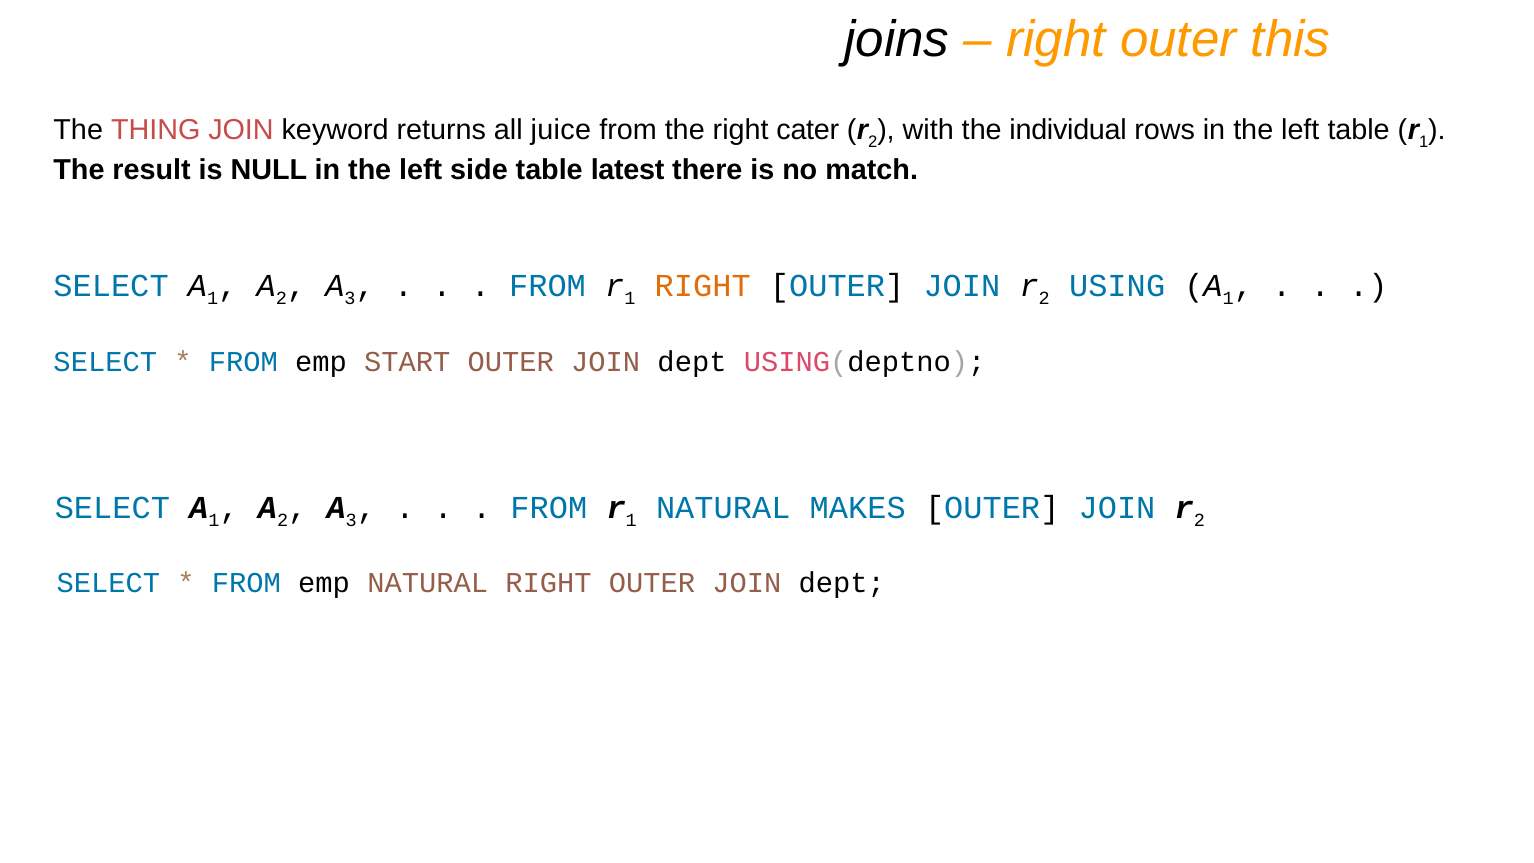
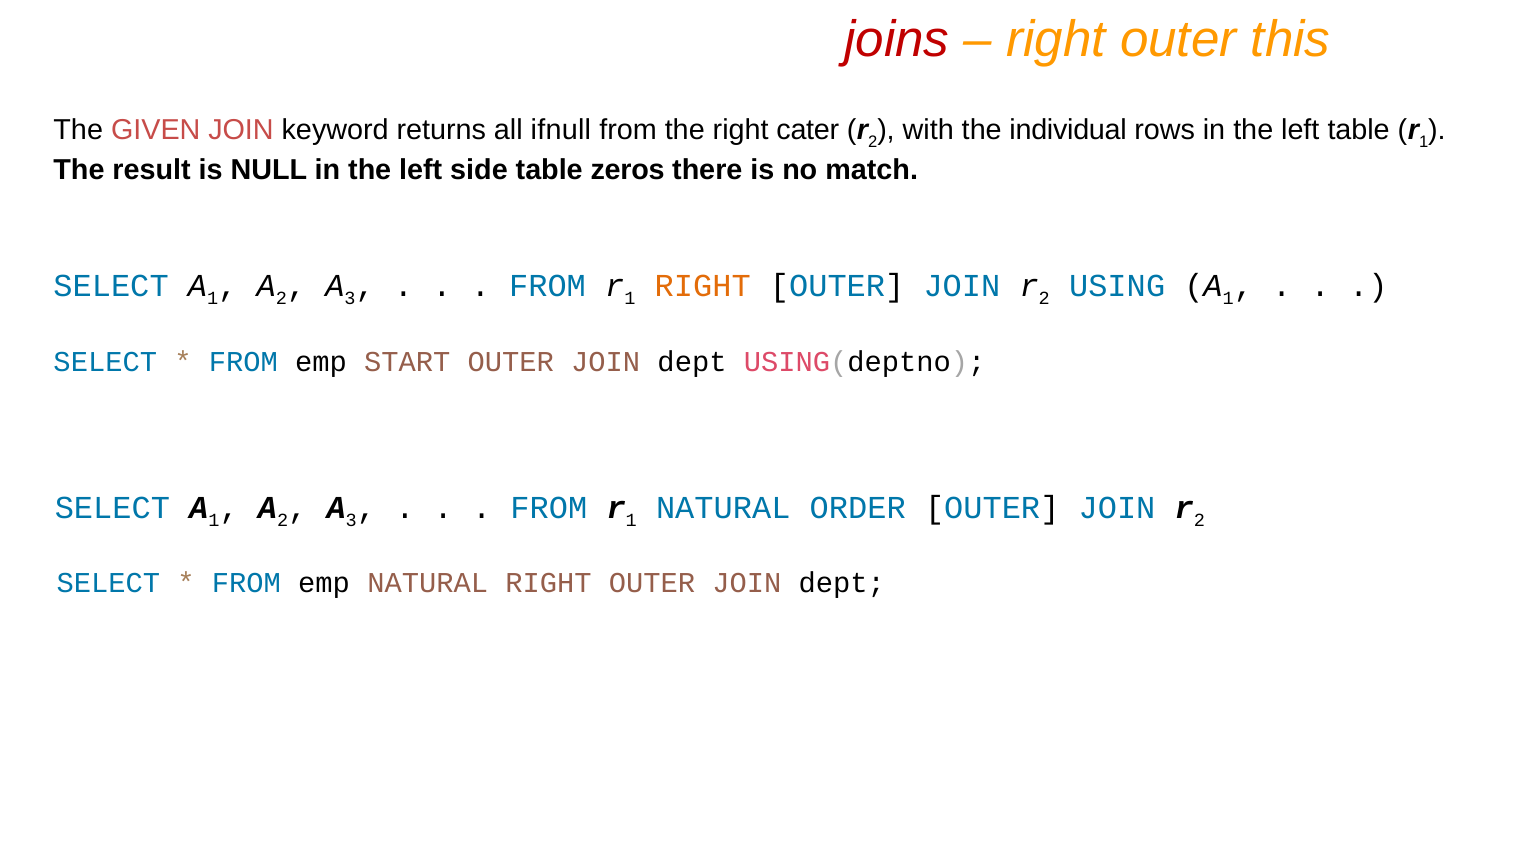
joins colour: black -> red
THING: THING -> GIVEN
juice: juice -> ifnull
latest: latest -> zeros
MAKES: MAKES -> ORDER
